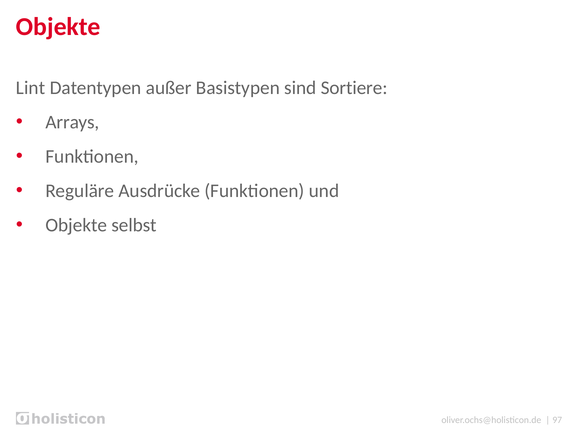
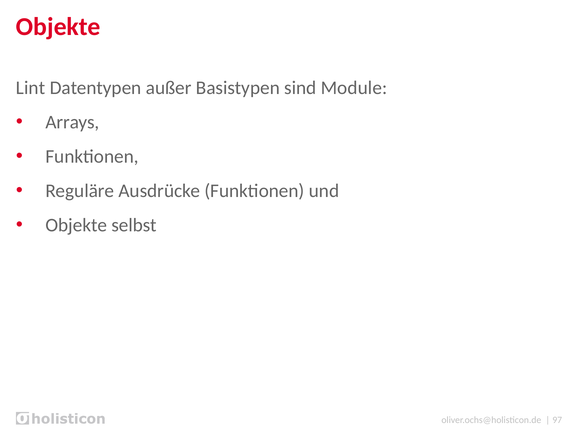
Sortiere: Sortiere -> Module
